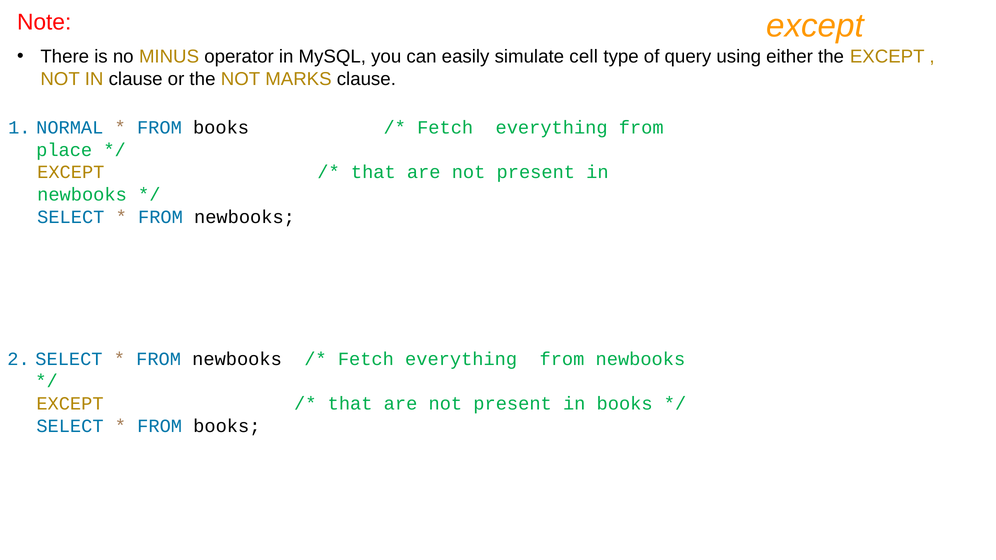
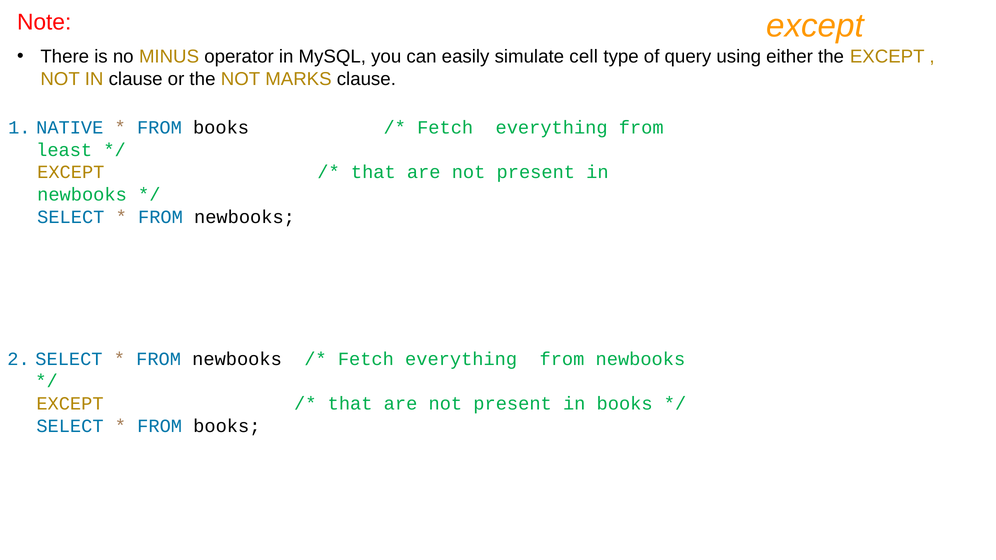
NORMAL: NORMAL -> NATIVE
place: place -> least
